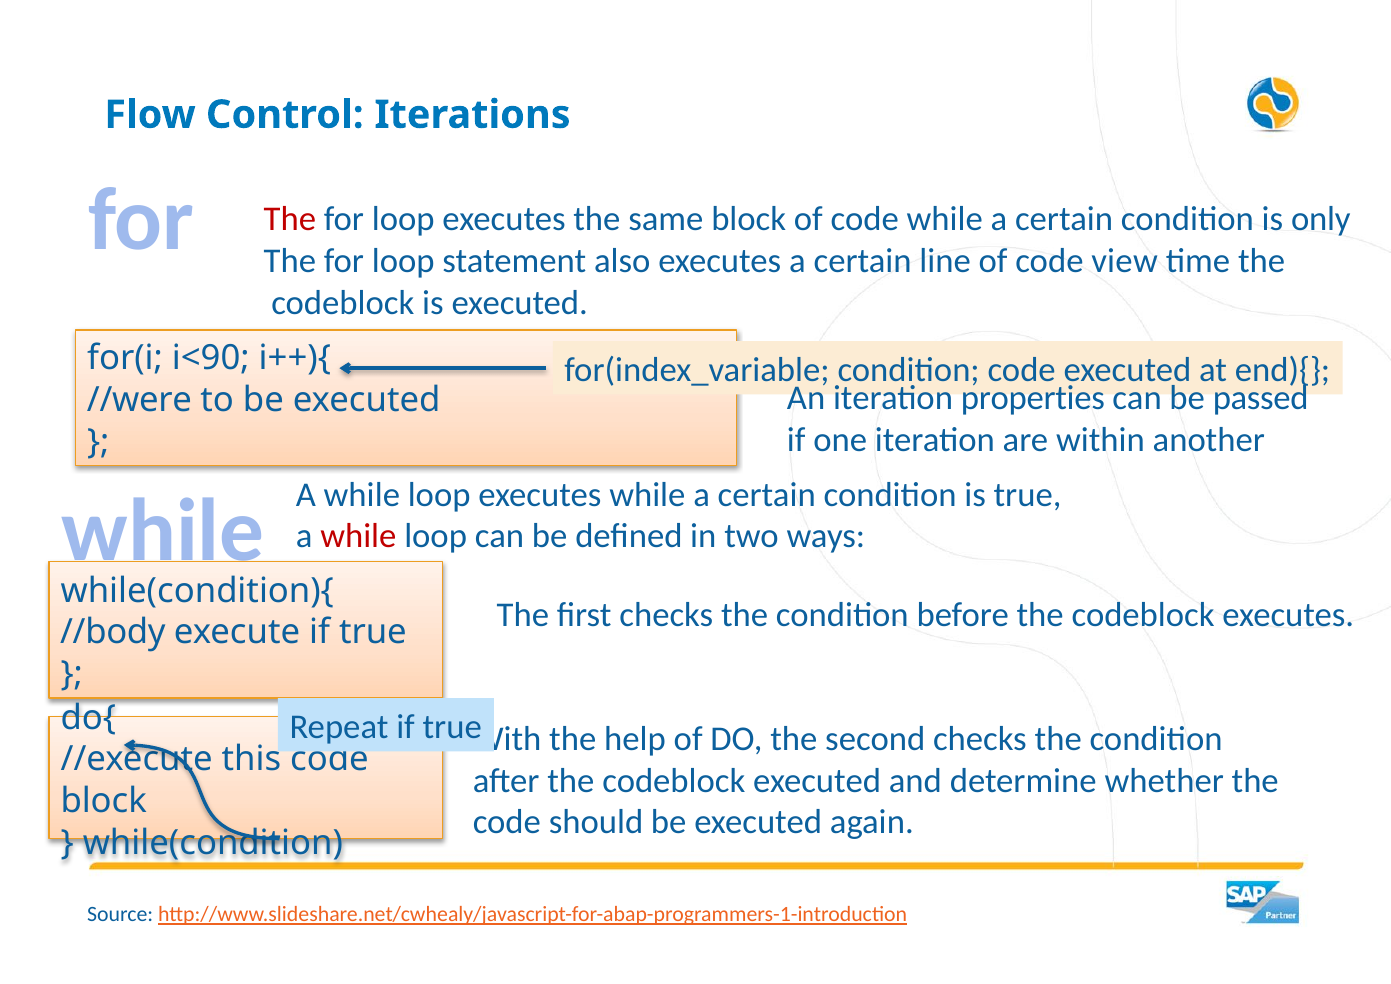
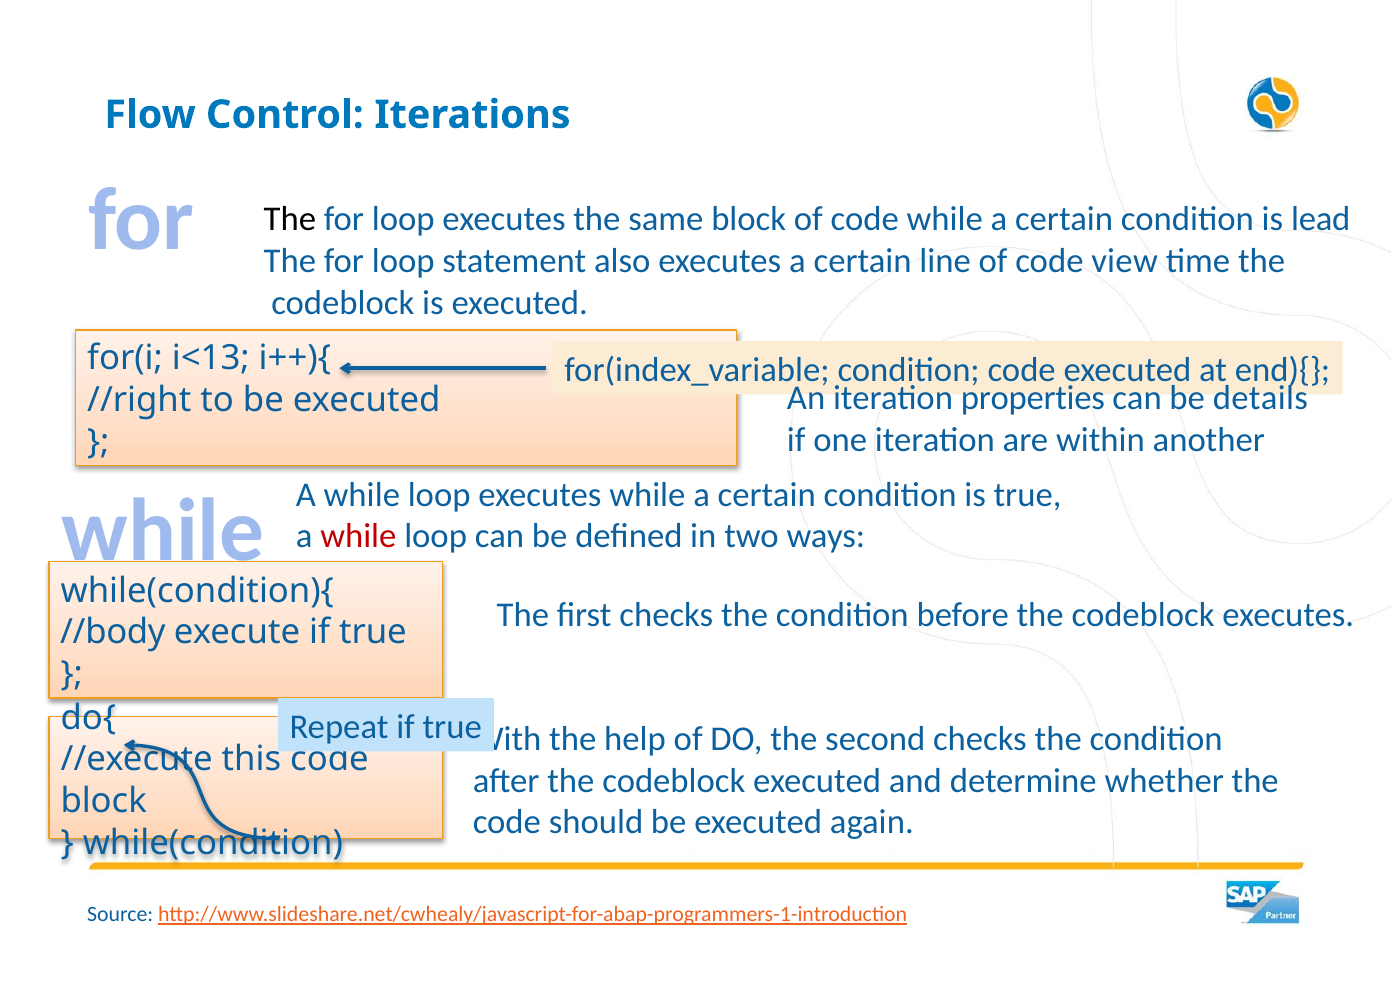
The at (290, 219) colour: red -> black
only: only -> lead
i<90: i<90 -> i<13
passed: passed -> details
//were: //were -> //right
